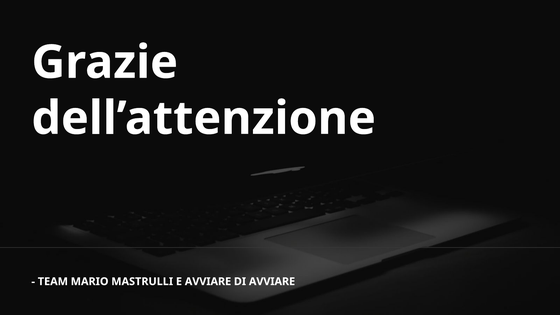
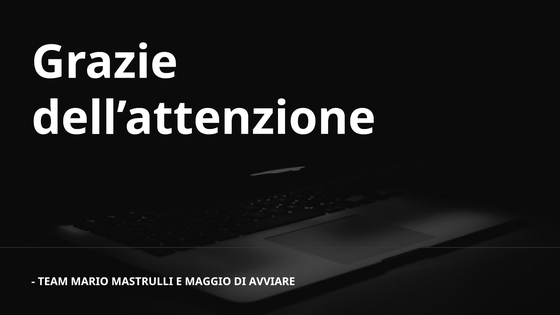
E AVVIARE: AVVIARE -> MAGGIO
